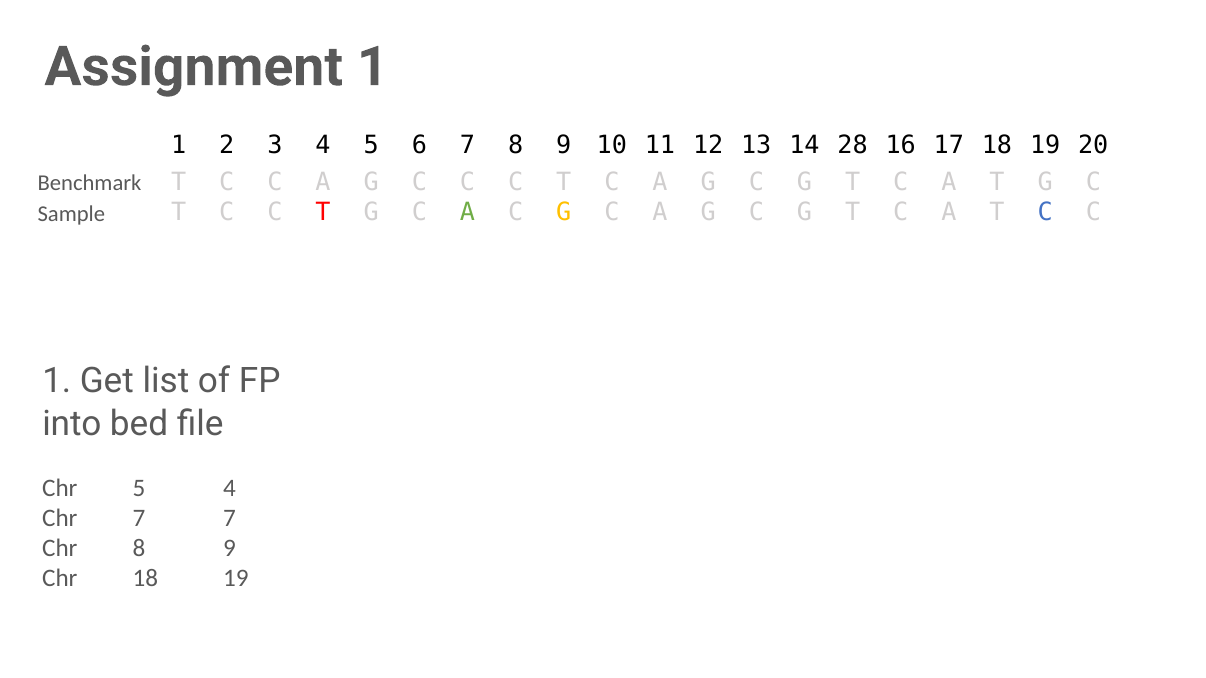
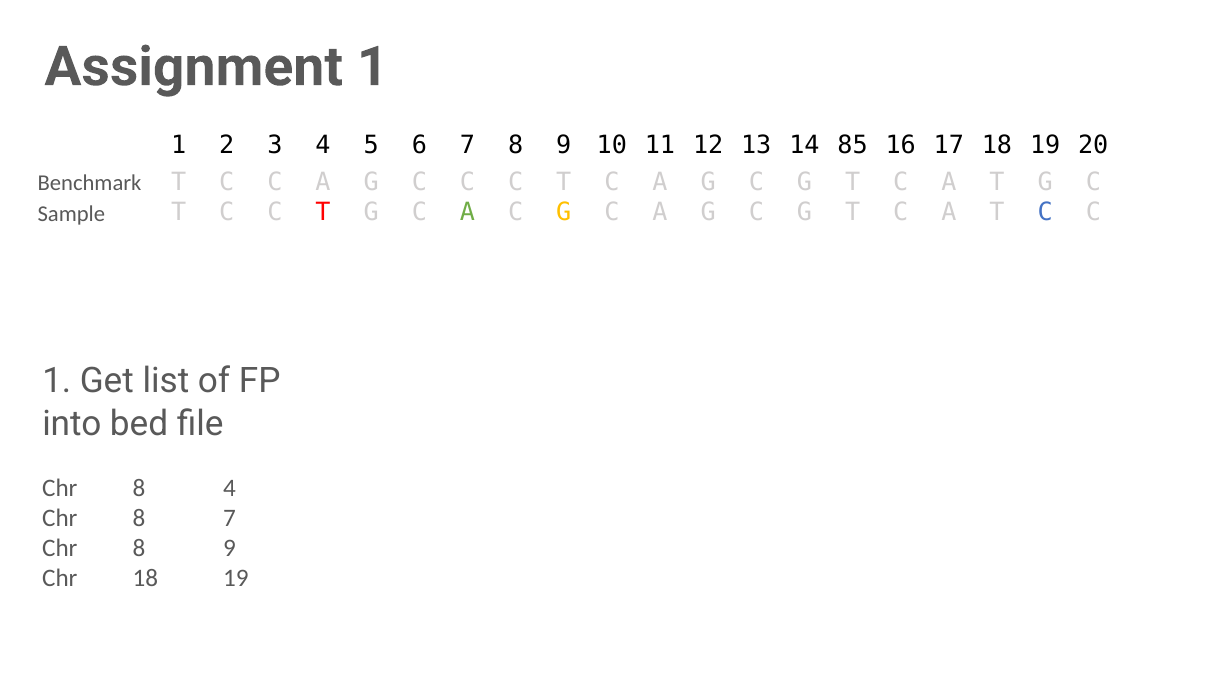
28: 28 -> 85
5 at (139, 488): 5 -> 8
7 at (139, 518): 7 -> 8
